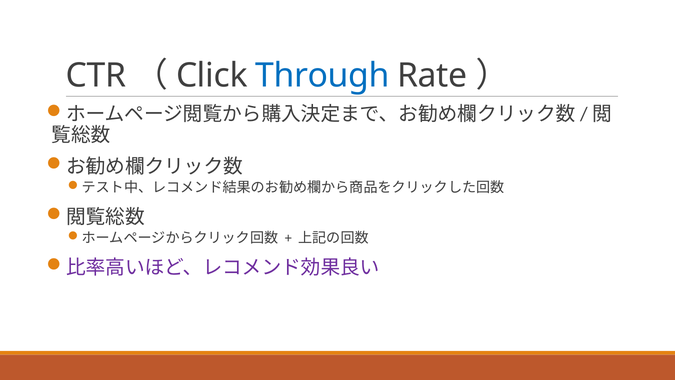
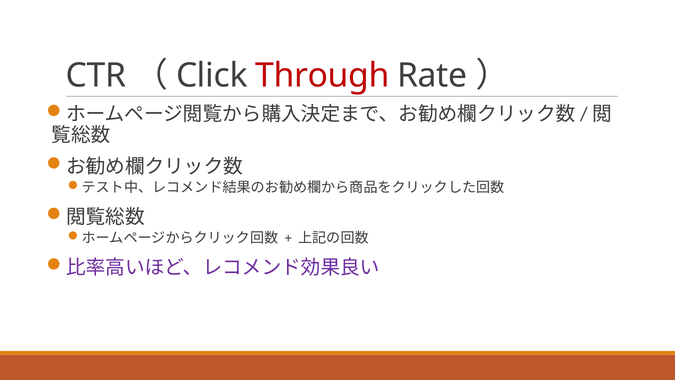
Through colour: blue -> red
